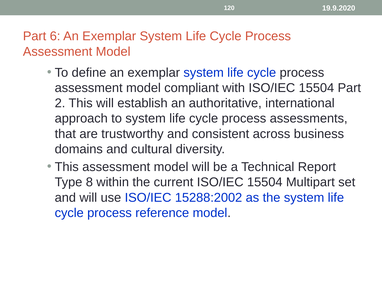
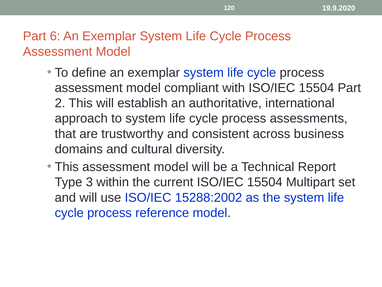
8: 8 -> 3
